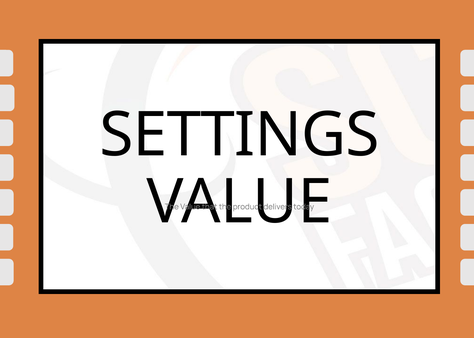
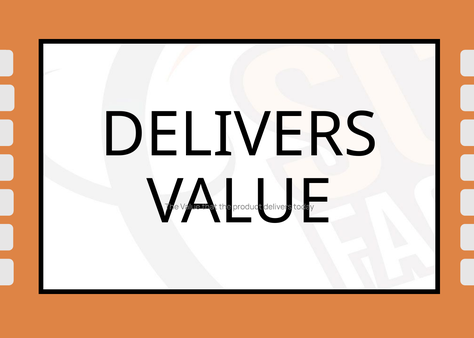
SETTINGS at (240, 135): SETTINGS -> DELIVERS
